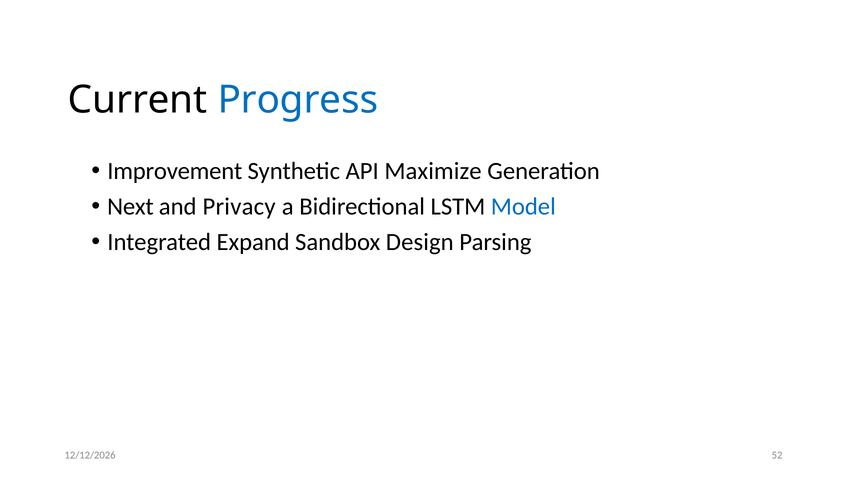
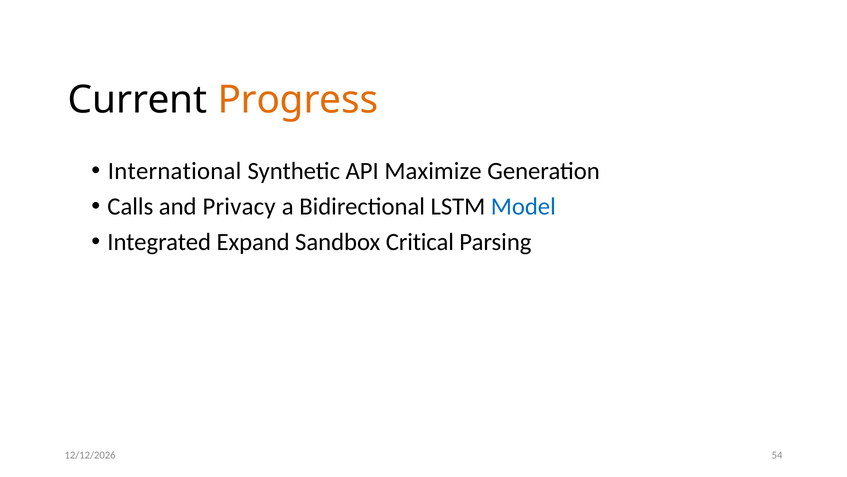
Progress colour: blue -> orange
Improvement: Improvement -> International
Next: Next -> Calls
Design: Design -> Critical
52: 52 -> 54
